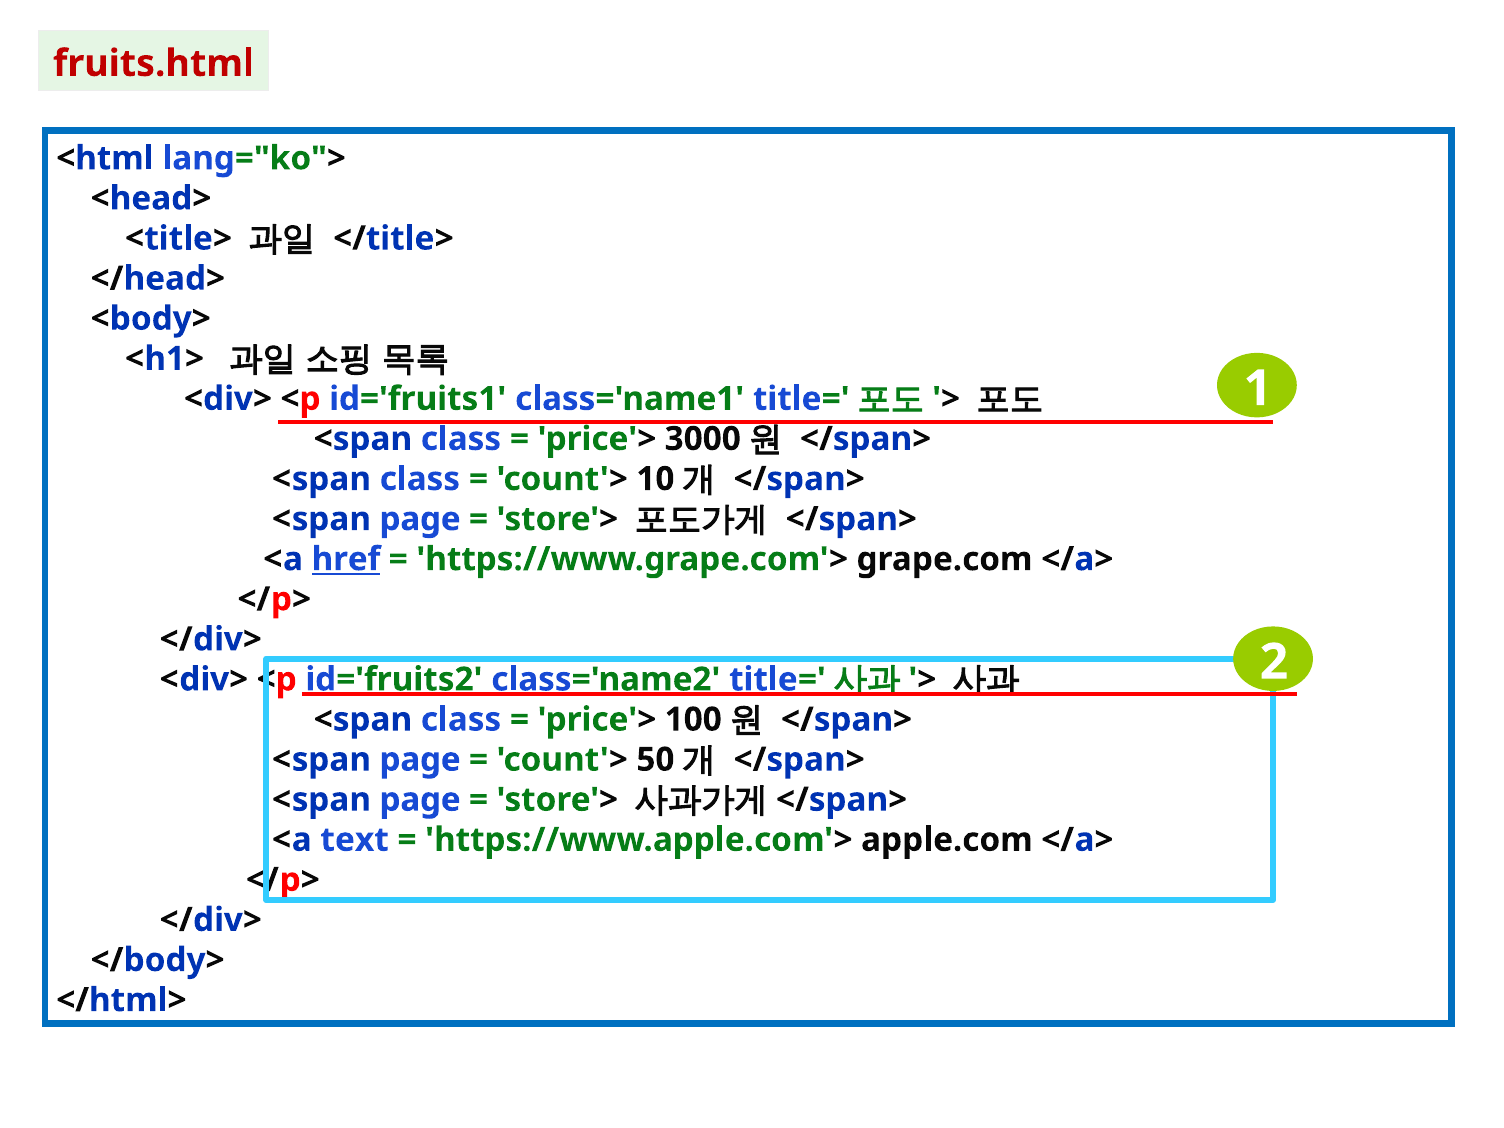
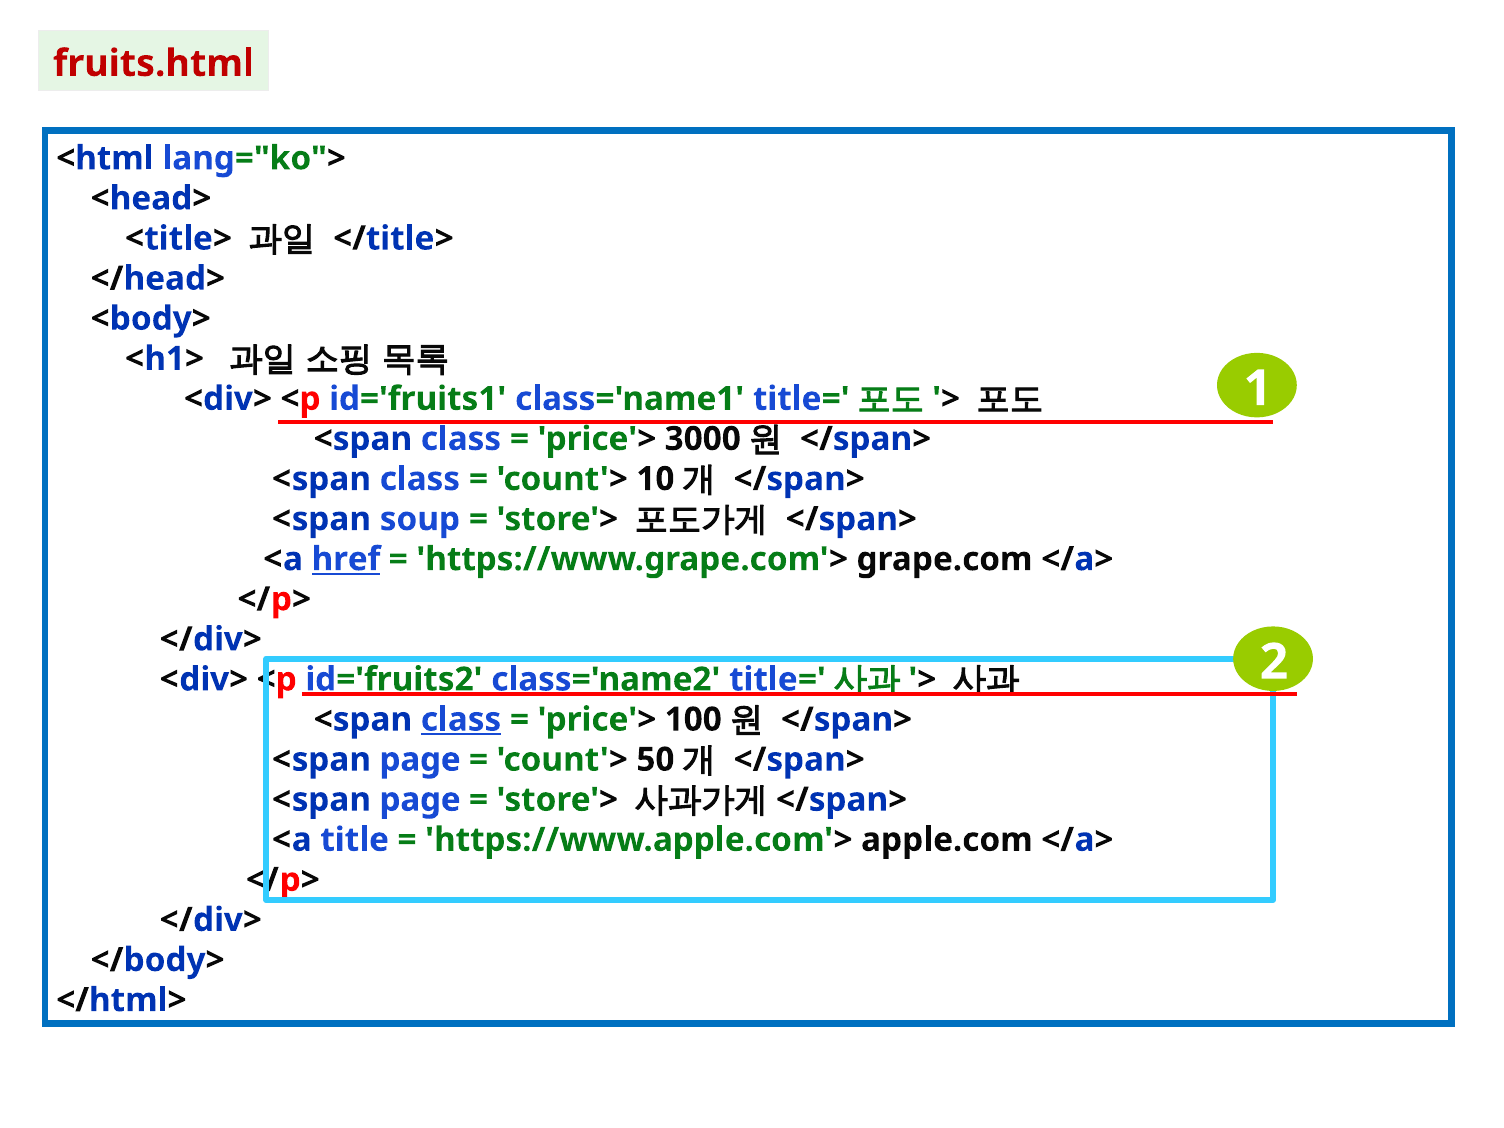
page at (420, 519): page -> soup
class at (461, 720) underline: none -> present
text: text -> title
